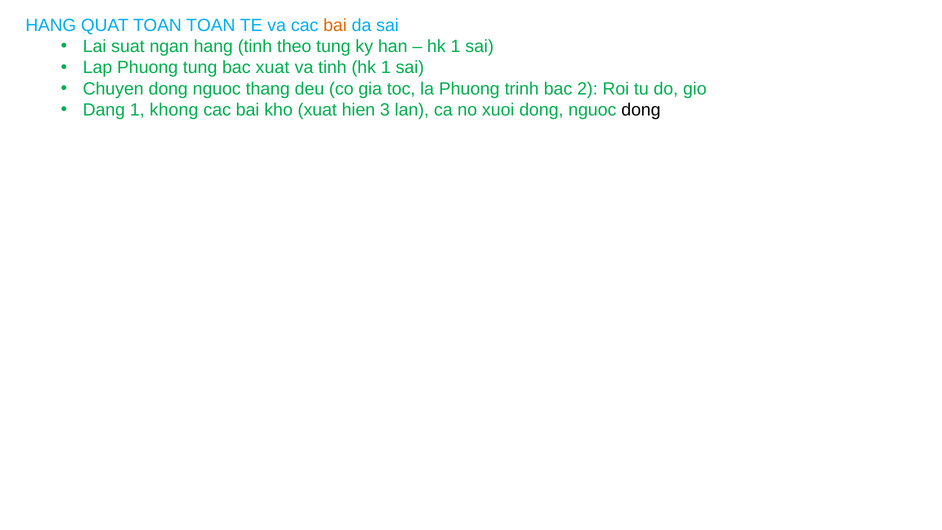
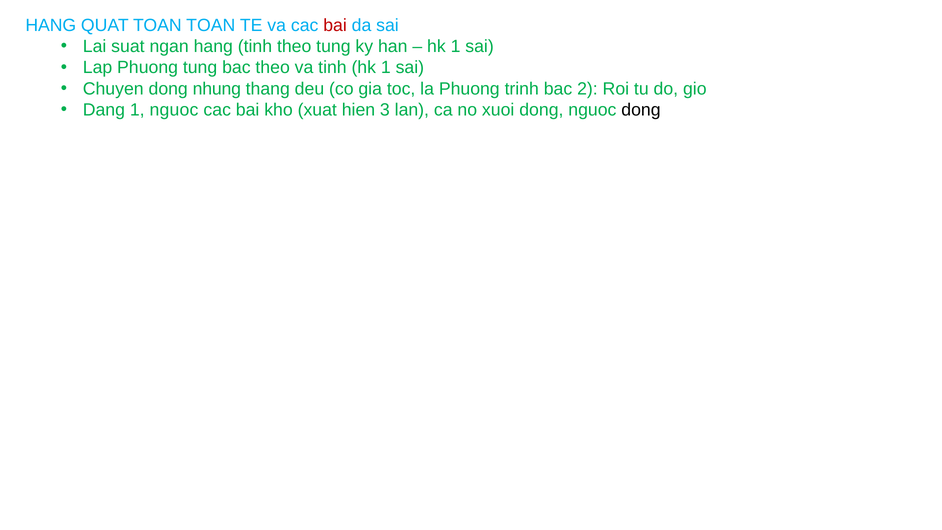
bai at (335, 25) colour: orange -> red
bac xuat: xuat -> theo
Chuyen dong nguoc: nguoc -> nhung
1 khong: khong -> nguoc
